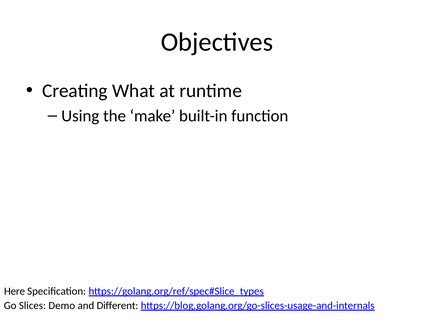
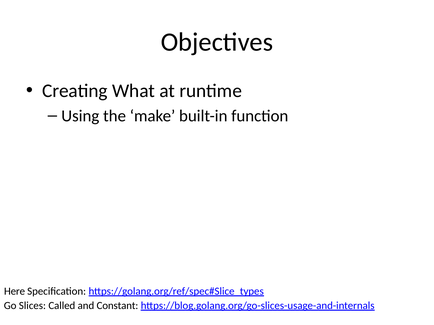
Demo: Demo -> Called
Different: Different -> Constant
